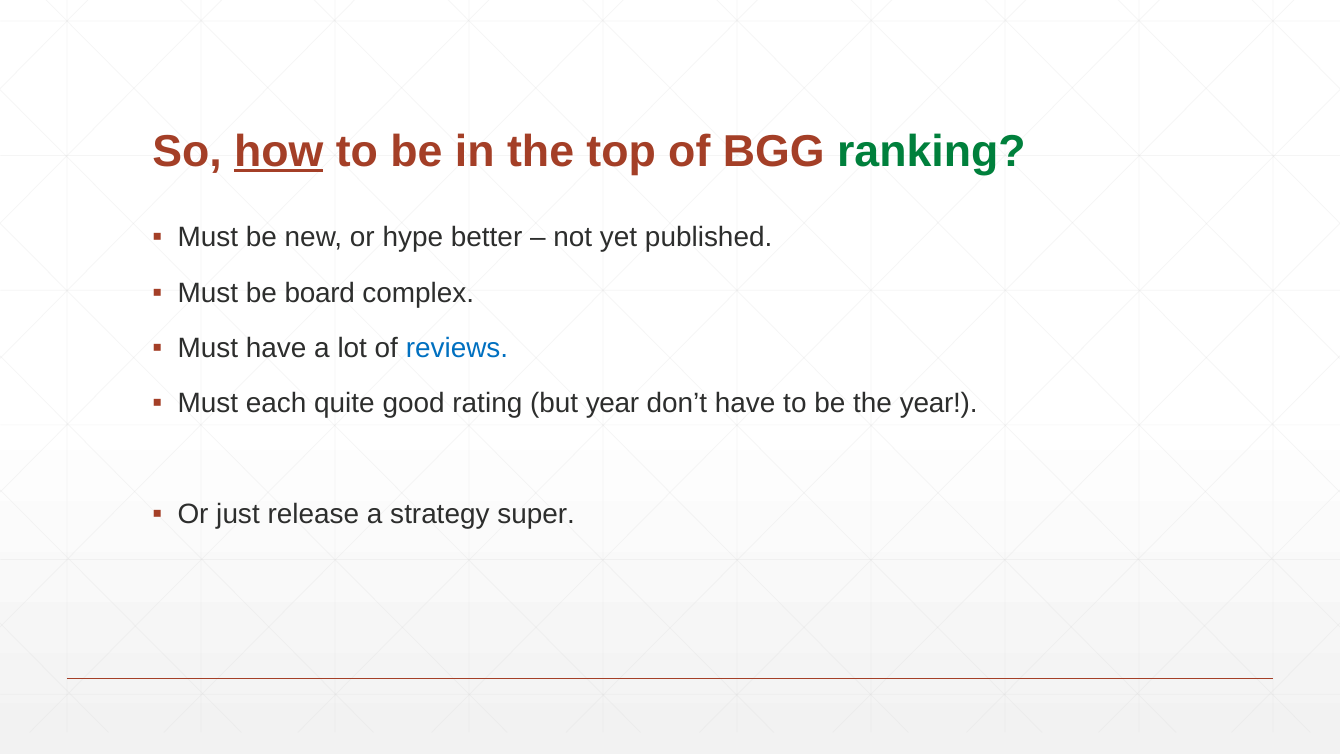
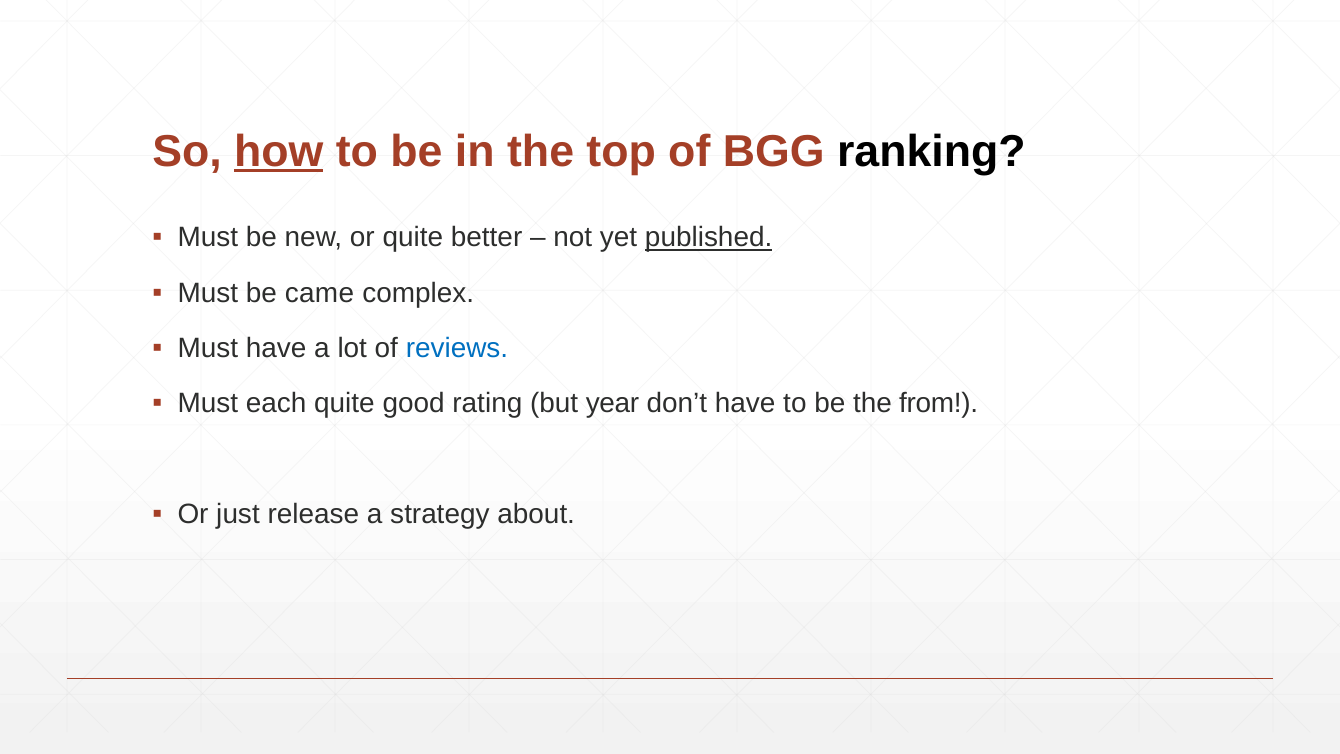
ranking colour: green -> black
or hype: hype -> quite
published underline: none -> present
board: board -> came
the year: year -> from
super: super -> about
